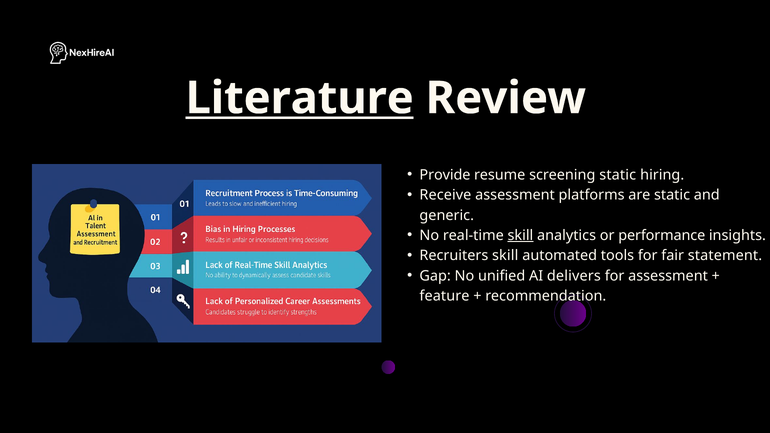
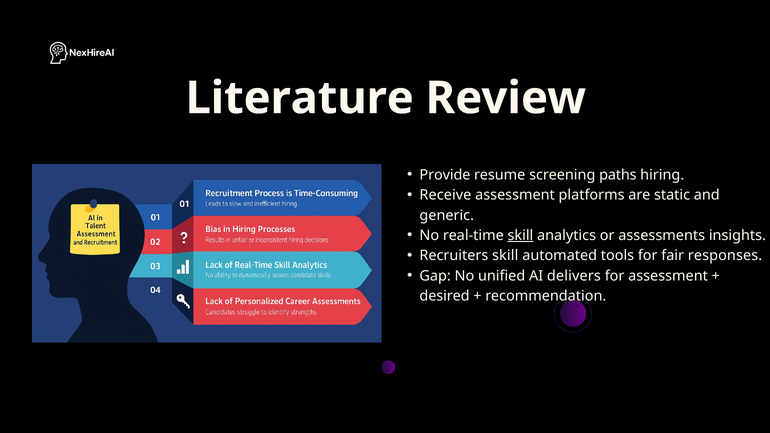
Literature underline: present -> none
screening static: static -> paths
performance: performance -> assessments
statement: statement -> responses
feature: feature -> desired
